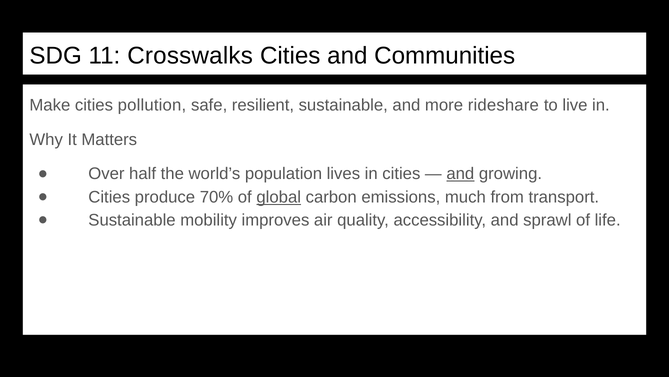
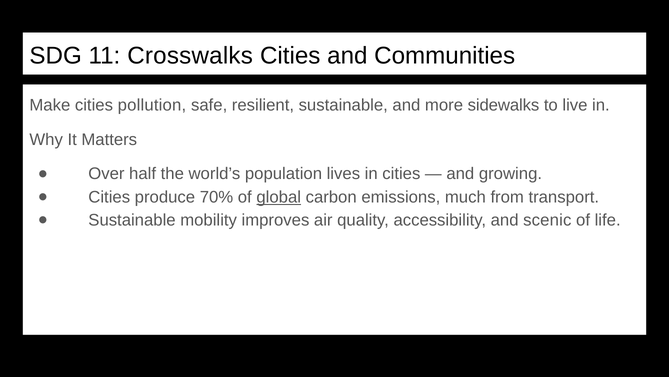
rideshare: rideshare -> sidewalks
and at (460, 174) underline: present -> none
sprawl: sprawl -> scenic
